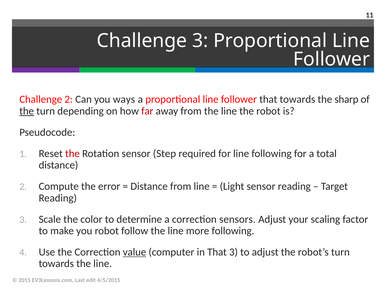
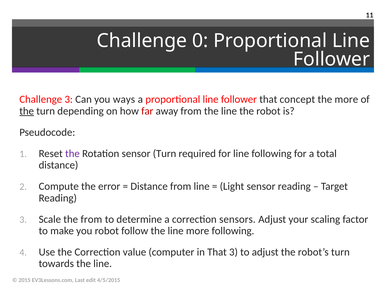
Challenge 3: 3 -> 0
Challenge 2: 2 -> 3
that towards: towards -> concept
the sharp: sharp -> more
the at (72, 153) colour: red -> purple
sensor Step: Step -> Turn
the color: color -> from
value underline: present -> none
